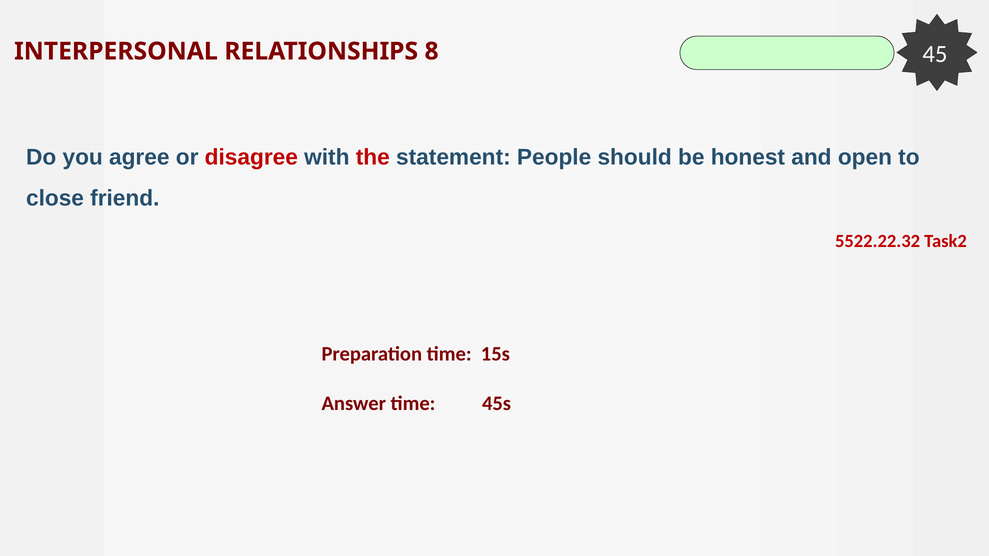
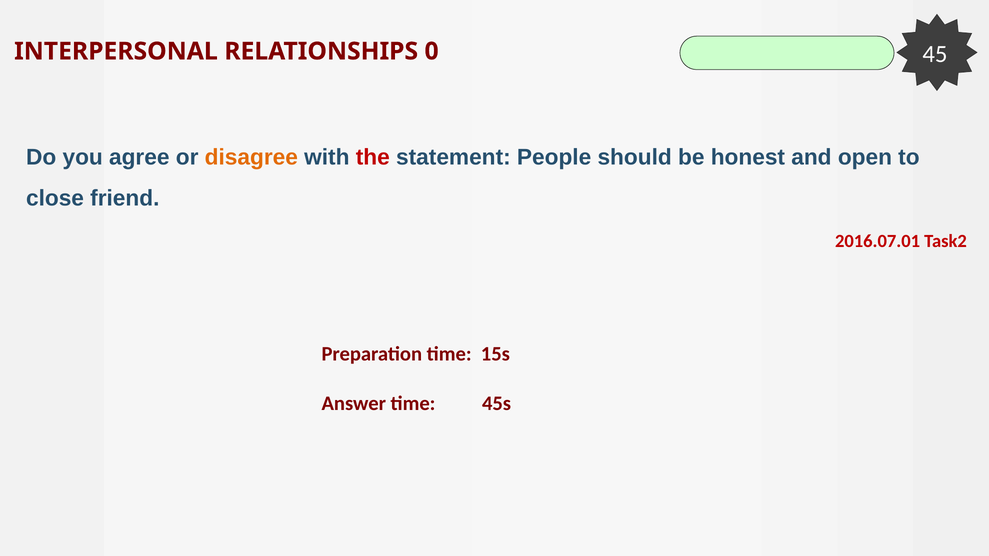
8: 8 -> 0
disagree colour: red -> orange
5522.22.32: 5522.22.32 -> 2016.07.01
